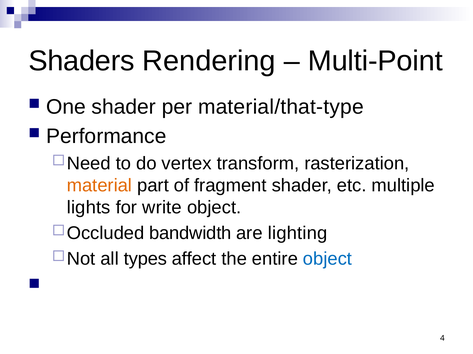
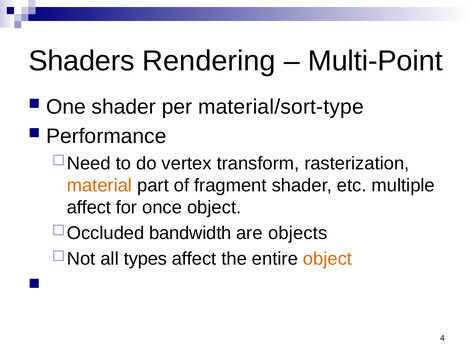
material/that-type: material/that-type -> material/sort-type
lights at (89, 208): lights -> affect
write: write -> once
lighting: lighting -> objects
object at (327, 259) colour: blue -> orange
